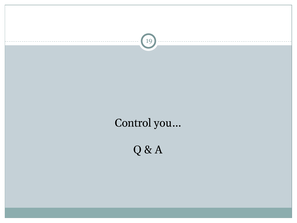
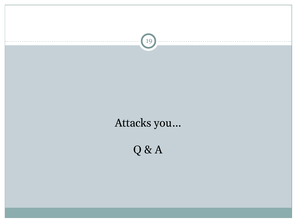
Control: Control -> Attacks
